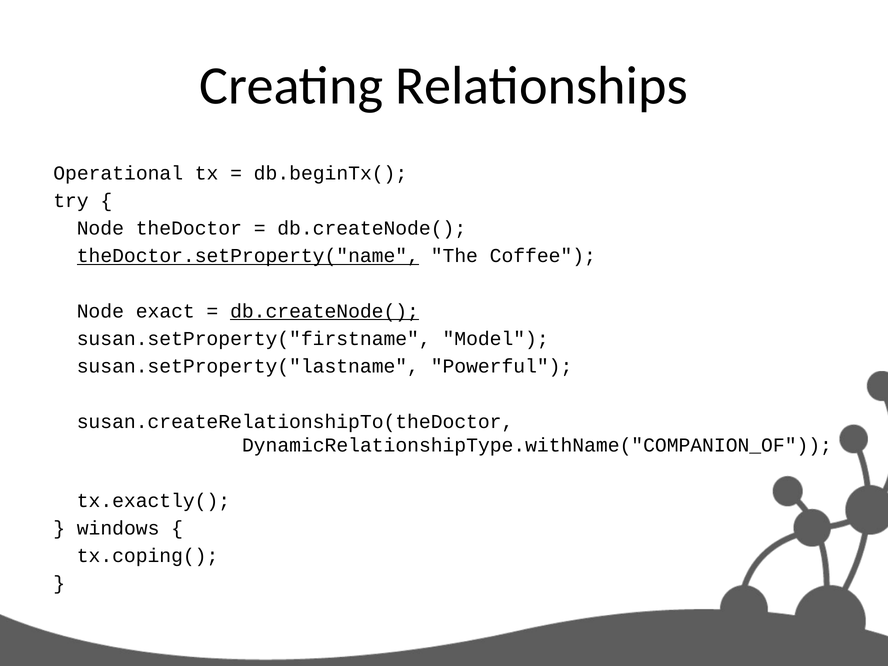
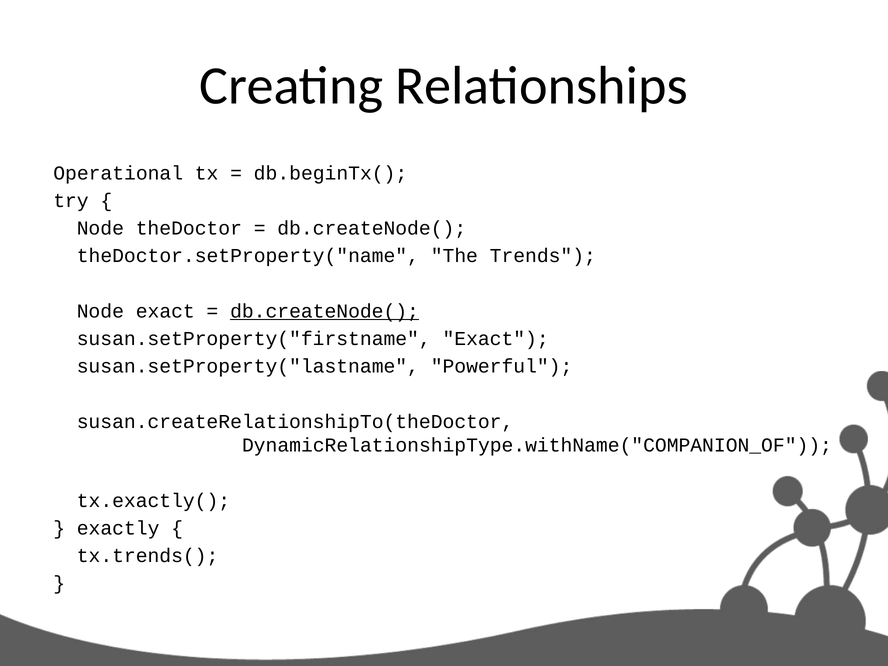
theDoctor.setProperty("name underline: present -> none
Coffee: Coffee -> Trends
susan.setProperty("firstname Model: Model -> Exact
windows: windows -> exactly
tx.coping(: tx.coping( -> tx.trends(
